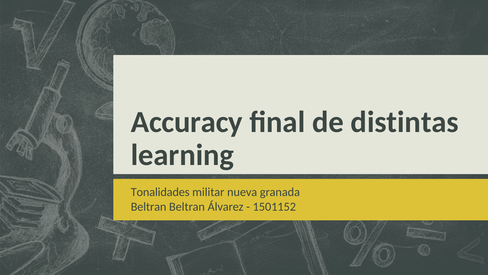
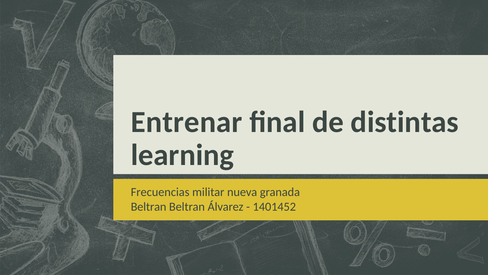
Accuracy: Accuracy -> Entrenar
Tonalidades: Tonalidades -> Frecuencias
1501152: 1501152 -> 1401452
